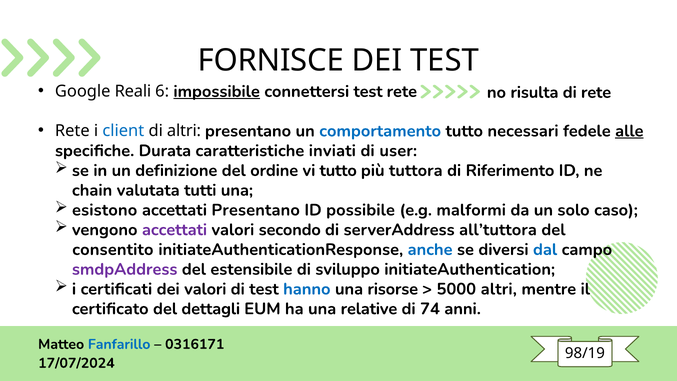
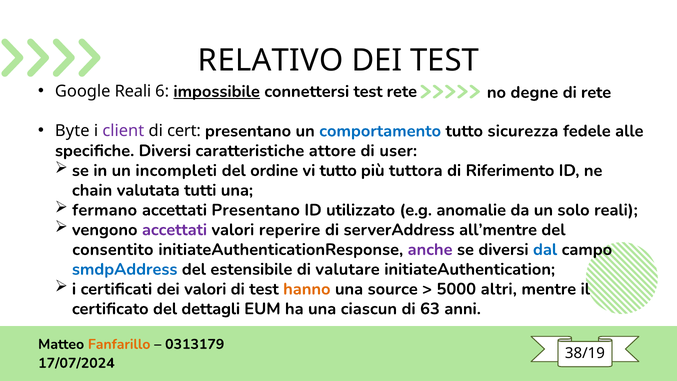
FORNISCE: FORNISCE -> RELATIVO
risulta: risulta -> degne
Rete at (72, 131): Rete -> Byte
client colour: blue -> purple
di altri: altri -> cert
necessari: necessari -> sicurezza
alle underline: present -> none
specifiche Durata: Durata -> Diversi
inviati: inviati -> attore
definizione: definizione -> incompleti
esistono: esistono -> fermano
possibile: possibile -> utilizzato
malformi: malformi -> anomalie
solo caso: caso -> reali
secondo: secondo -> reperire
all’tuttora: all’tuttora -> all’mentre
anche colour: blue -> purple
smdpAddress colour: purple -> blue
sviluppo: sviluppo -> valutare
hanno colour: blue -> orange
risorse: risorse -> source
relative: relative -> ciascun
74: 74 -> 63
Fanfarillo colour: blue -> orange
0316171: 0316171 -> 0313179
98/19: 98/19 -> 38/19
